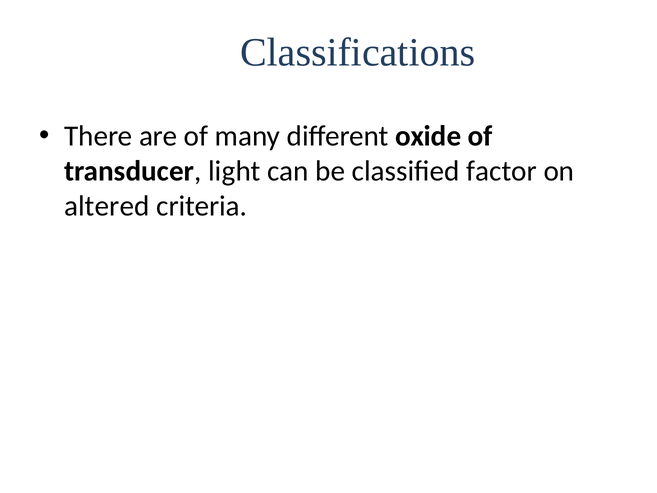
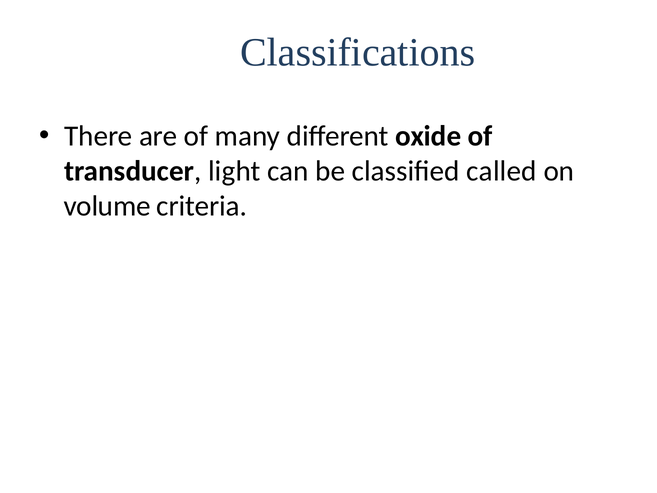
factor: factor -> called
altered: altered -> volume
